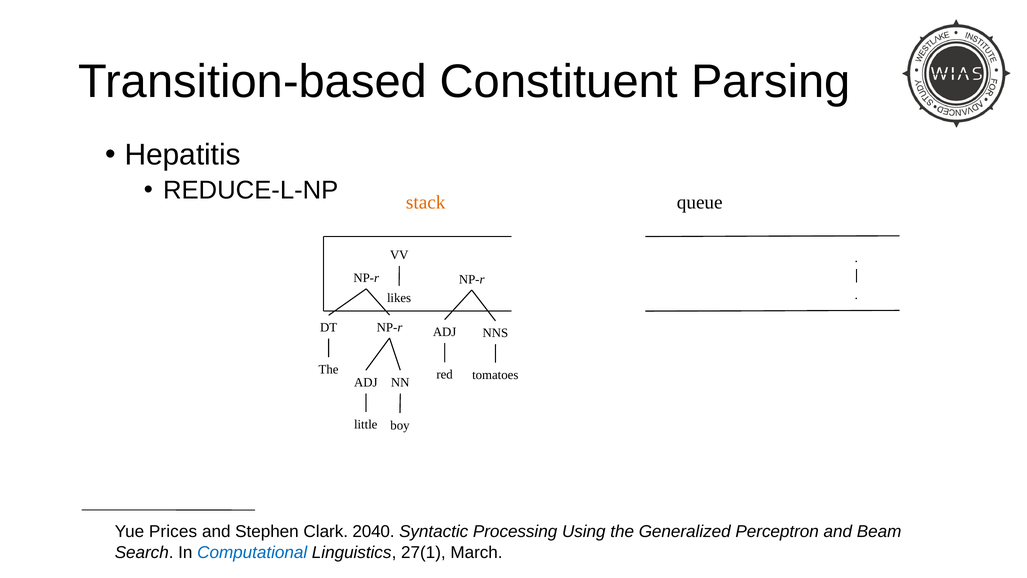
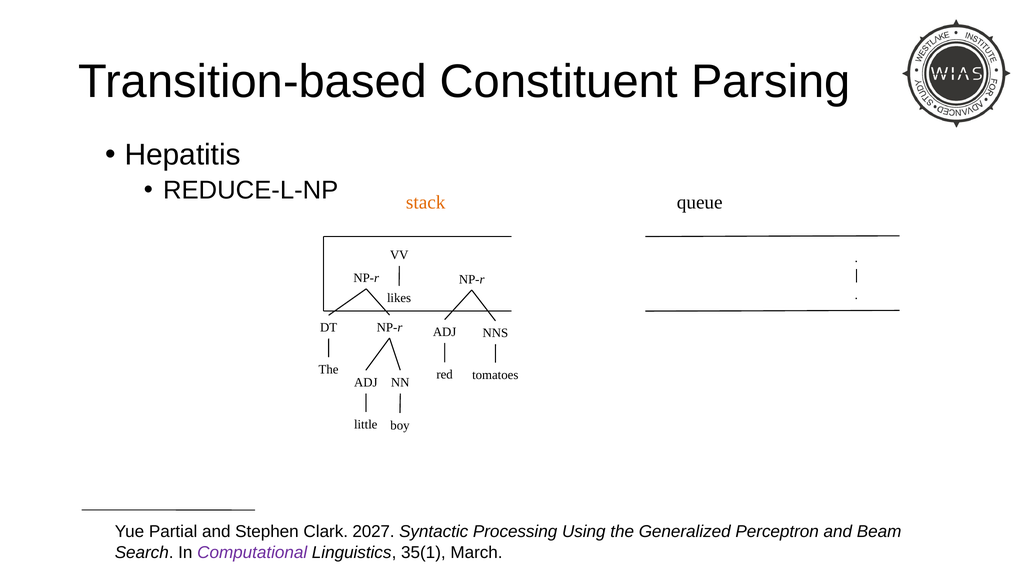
Prices: Prices -> Partial
2040: 2040 -> 2027
Computational colour: blue -> purple
27(1: 27(1 -> 35(1
